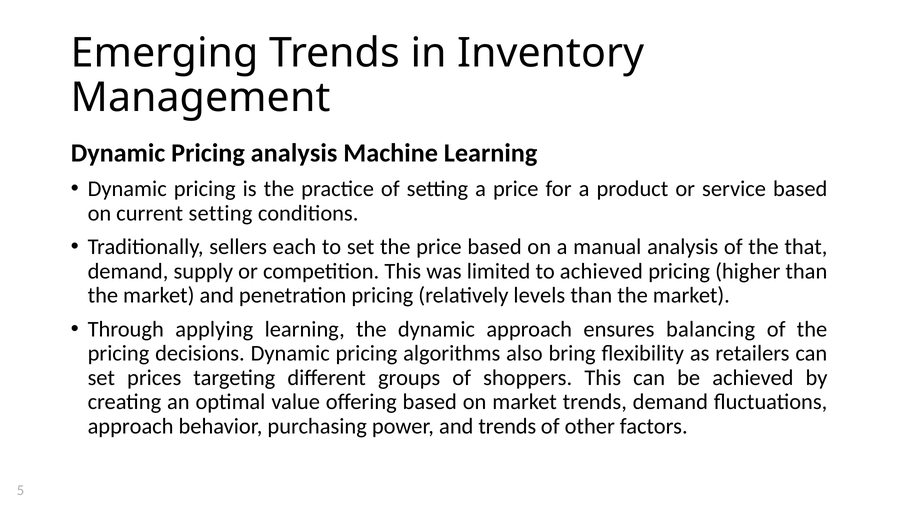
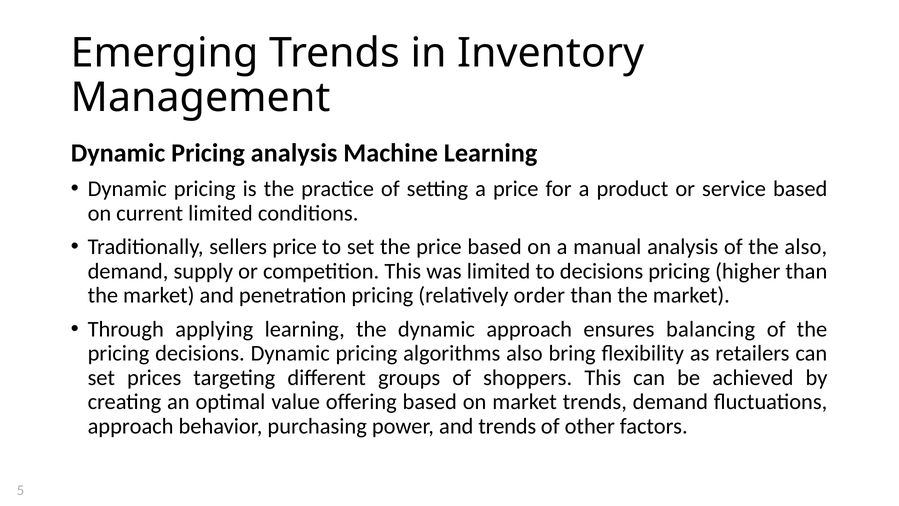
current setting: setting -> limited
sellers each: each -> price
the that: that -> also
to achieved: achieved -> decisions
levels: levels -> order
